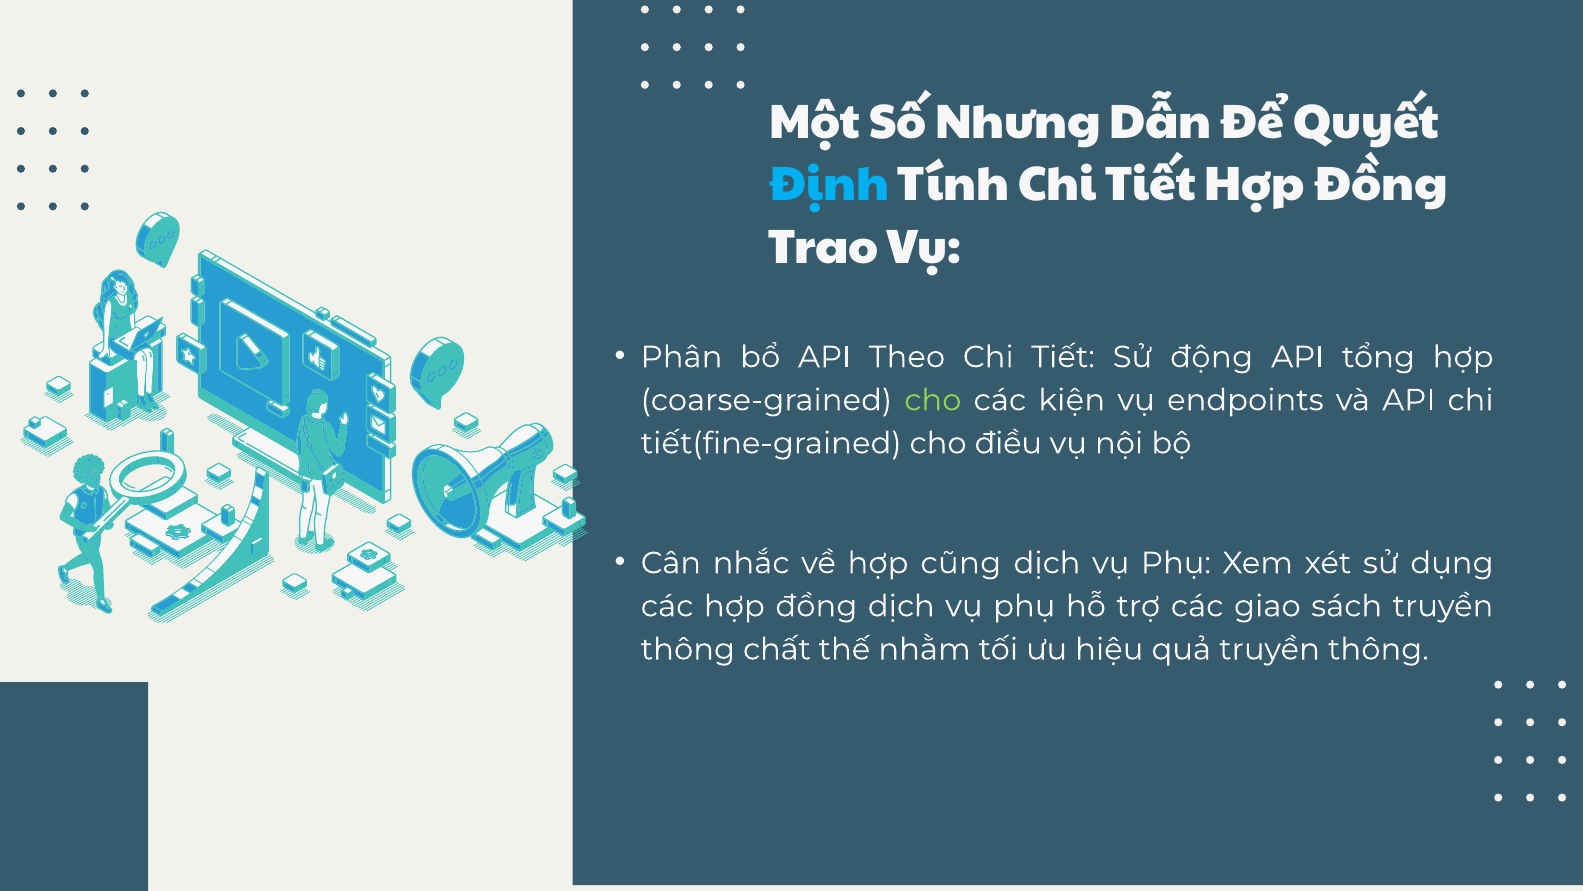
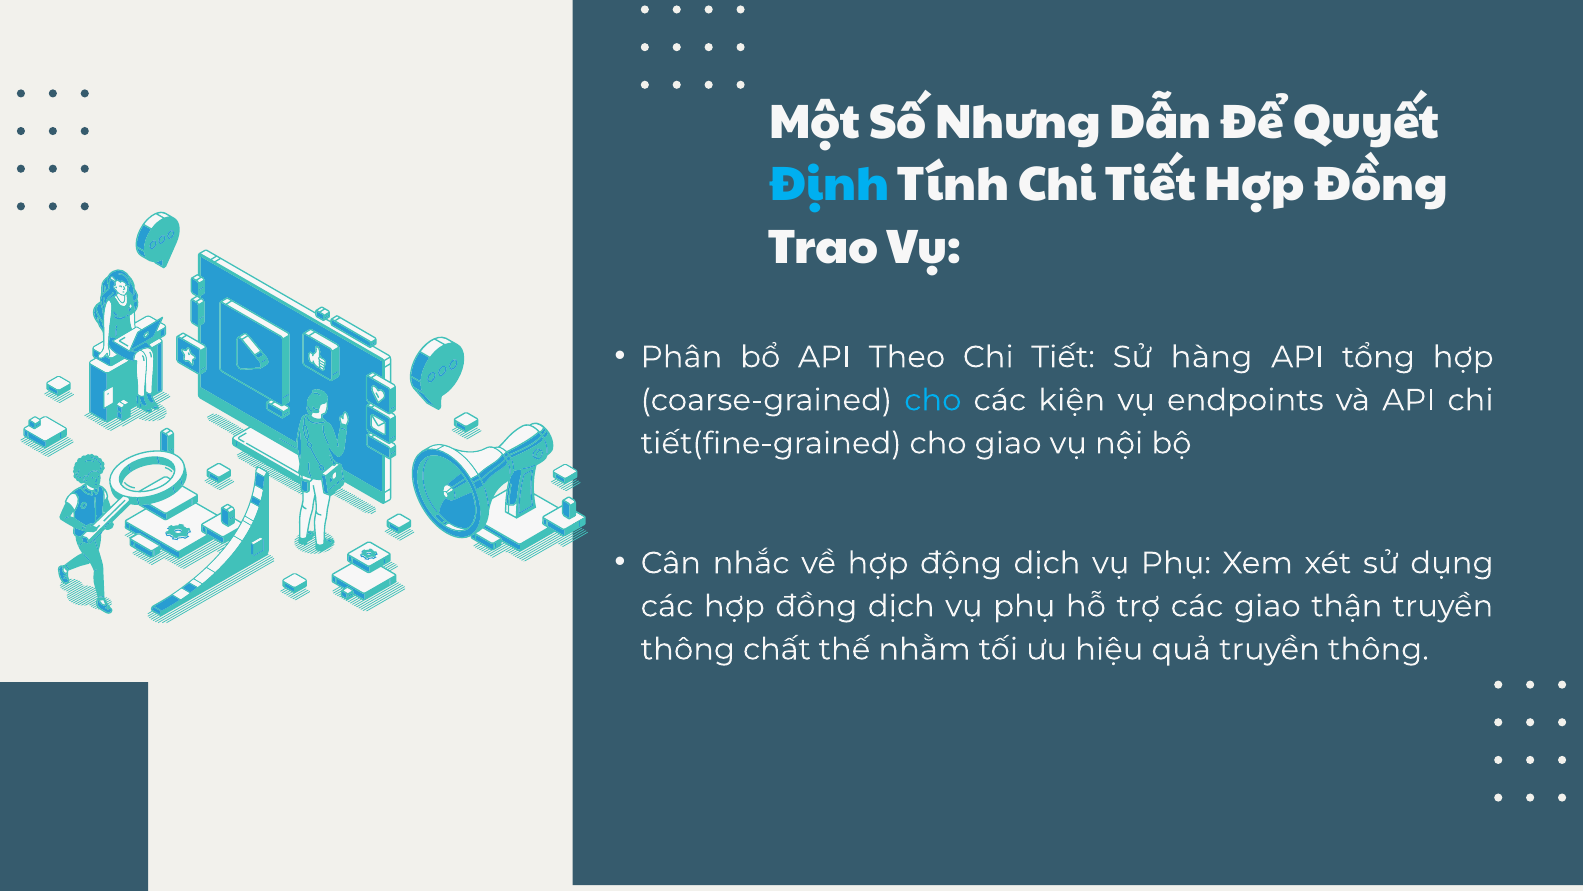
động: động -> hàng
cho at (933, 400) colour: light green -> light blue
cho điều: điều -> giao
cũng: cũng -> động
sách: sách -> thận
